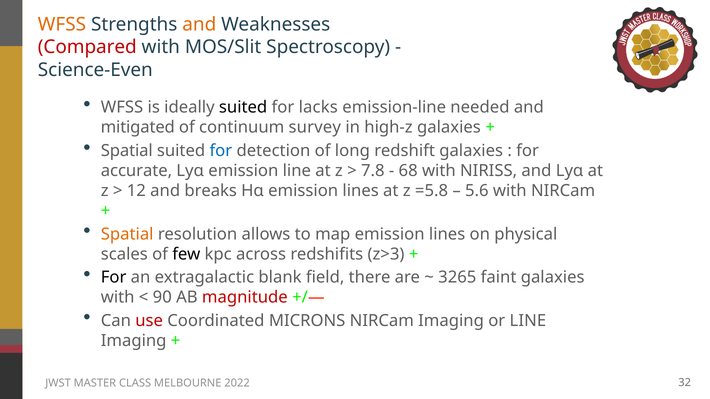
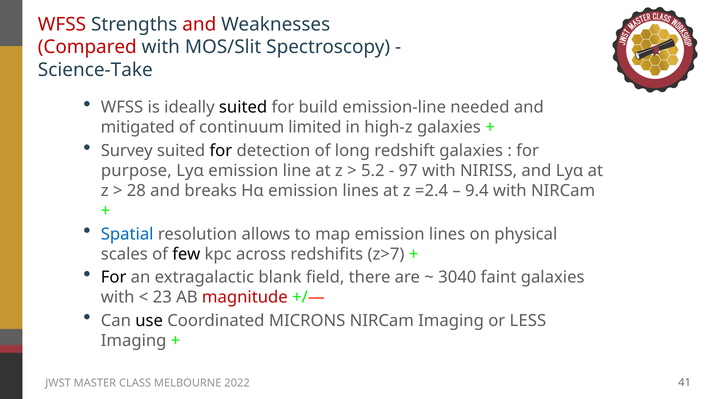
WFSS at (62, 24) colour: orange -> red
and at (199, 24) colour: orange -> red
Science-Even: Science-Even -> Science-Take
lacks: lacks -> build
survey: survey -> limited
Spatial at (127, 151): Spatial -> Survey
for at (221, 151) colour: blue -> black
accurate: accurate -> purpose
7.8: 7.8 -> 5.2
68: 68 -> 97
12: 12 -> 28
=5.8: =5.8 -> =2.4
5.6: 5.6 -> 9.4
Spatial at (127, 234) colour: orange -> blue
z>3: z>3 -> z>7
3265: 3265 -> 3040
90: 90 -> 23
use colour: red -> black
or LINE: LINE -> LESS
32: 32 -> 41
